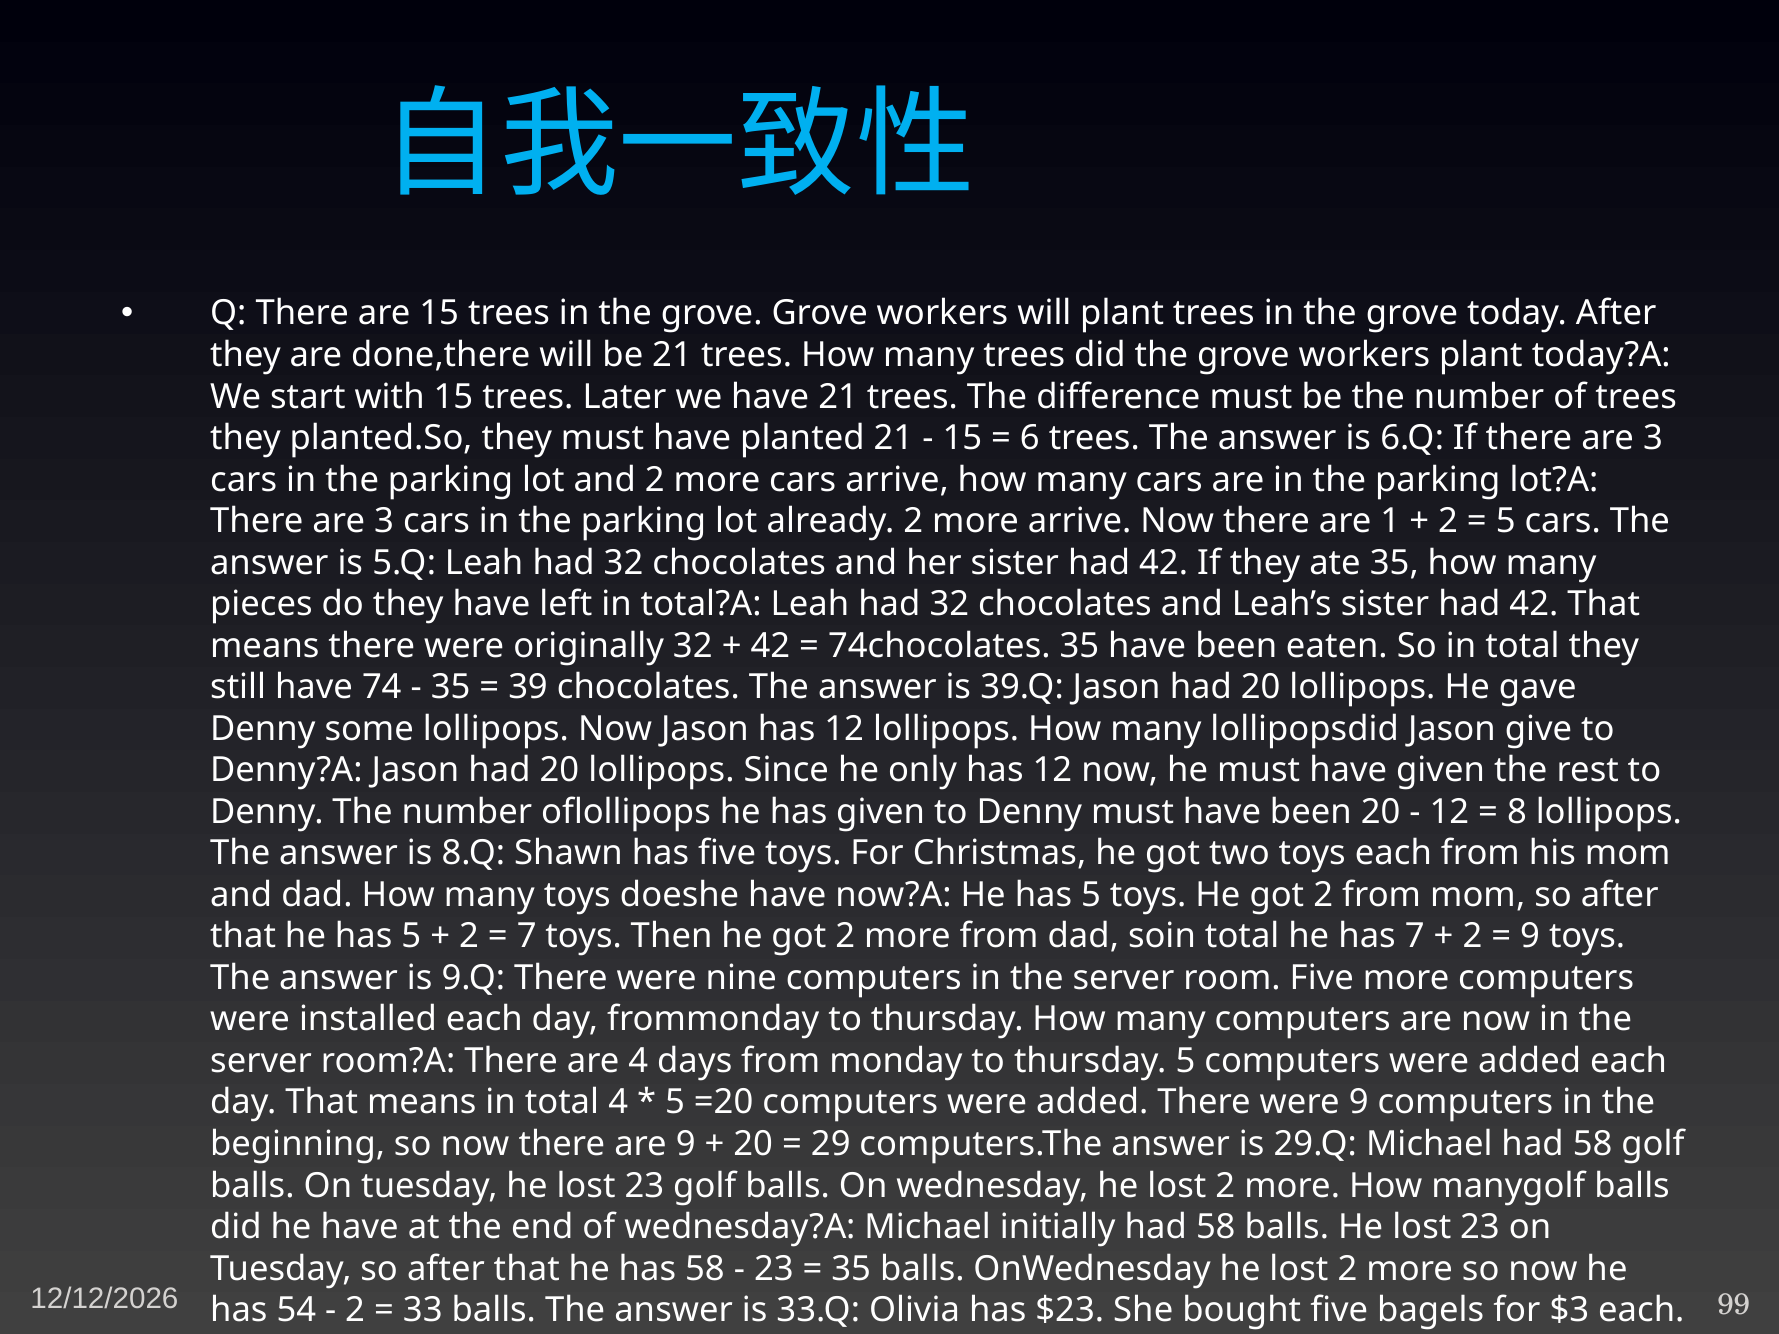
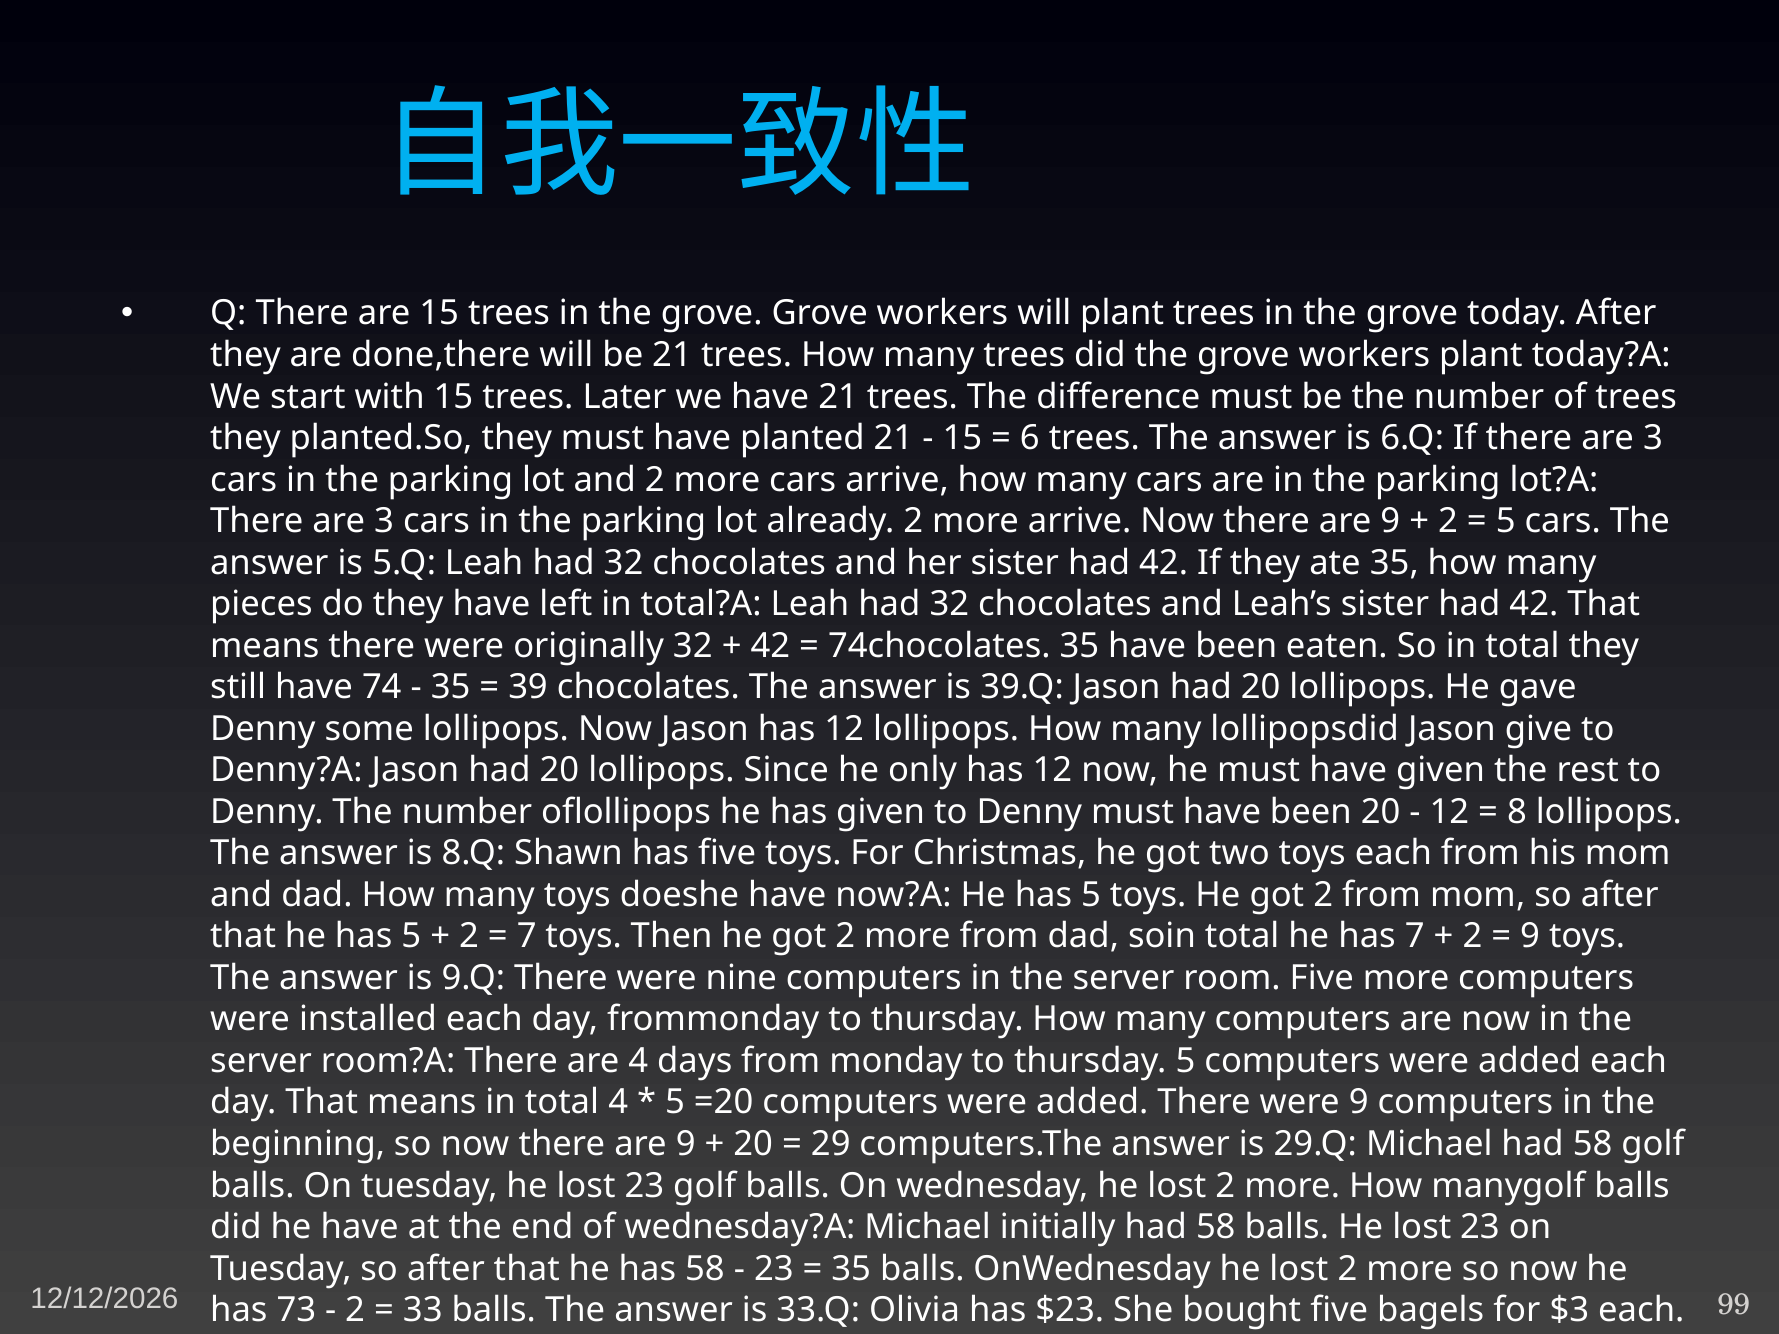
1 at (1390, 521): 1 -> 9
54: 54 -> 73
